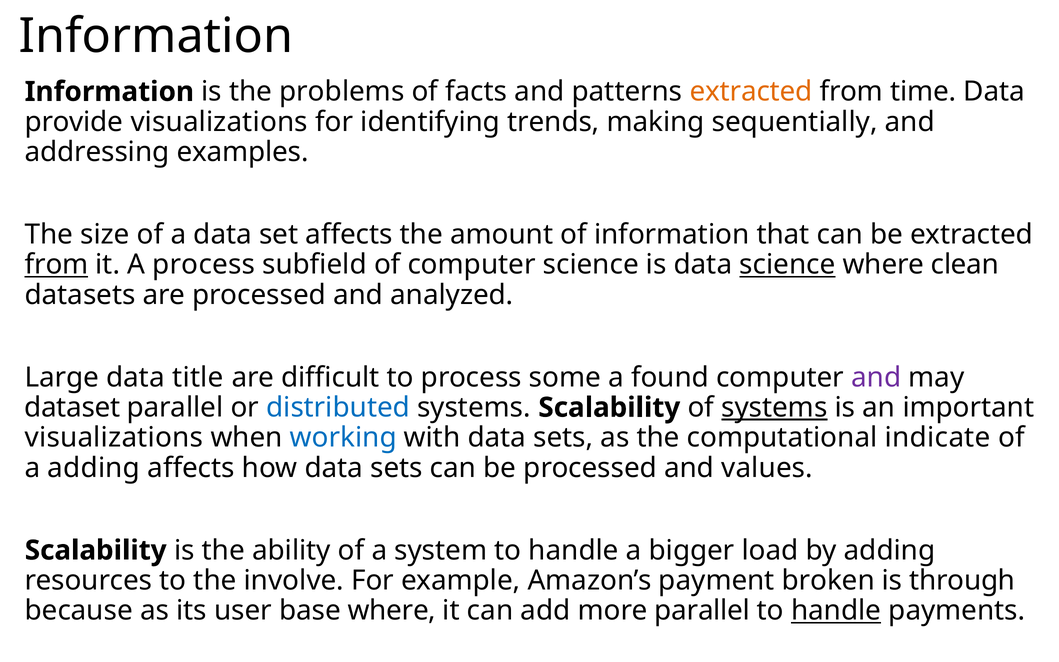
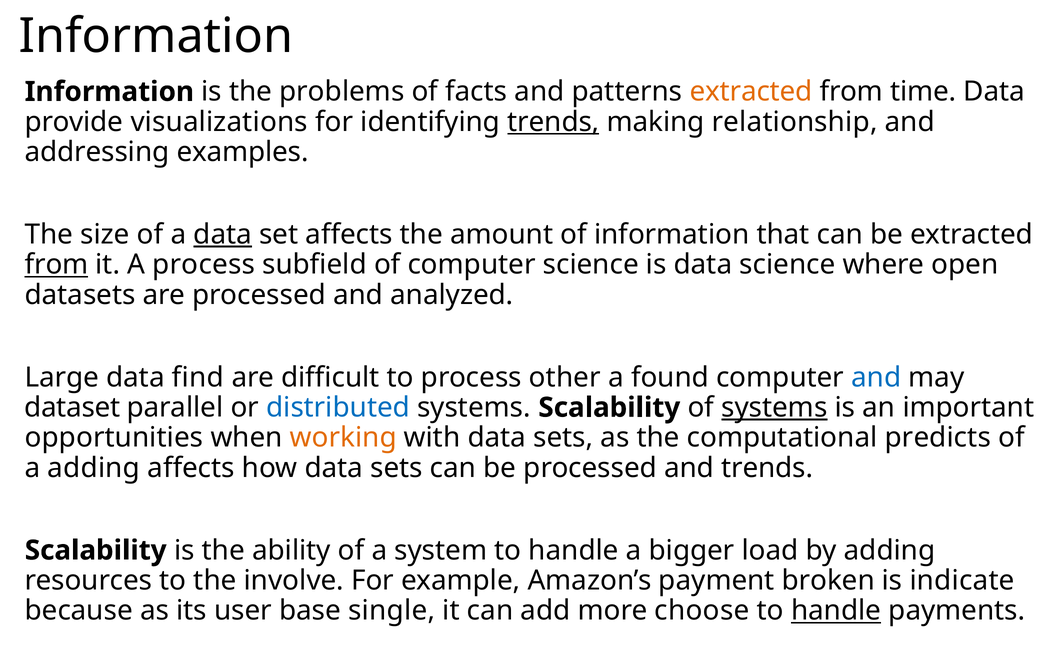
trends at (553, 122) underline: none -> present
sequentially: sequentially -> relationship
data at (223, 234) underline: none -> present
science at (787, 265) underline: present -> none
clean: clean -> open
title: title -> find
some: some -> other
and at (876, 377) colour: purple -> blue
visualizations at (114, 438): visualizations -> opportunities
working colour: blue -> orange
indicate: indicate -> predicts
and values: values -> trends
through: through -> indicate
base where: where -> single
more parallel: parallel -> choose
